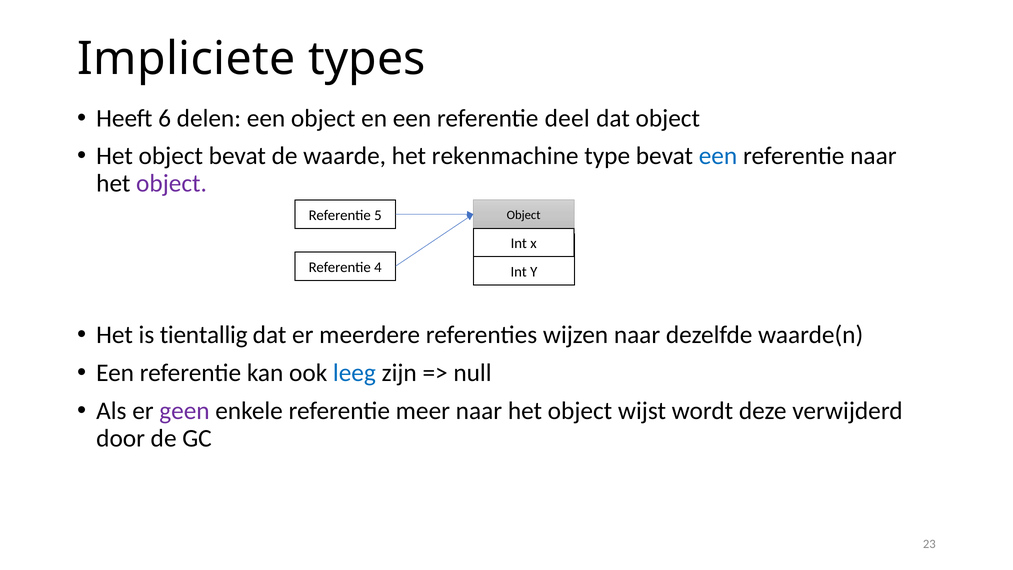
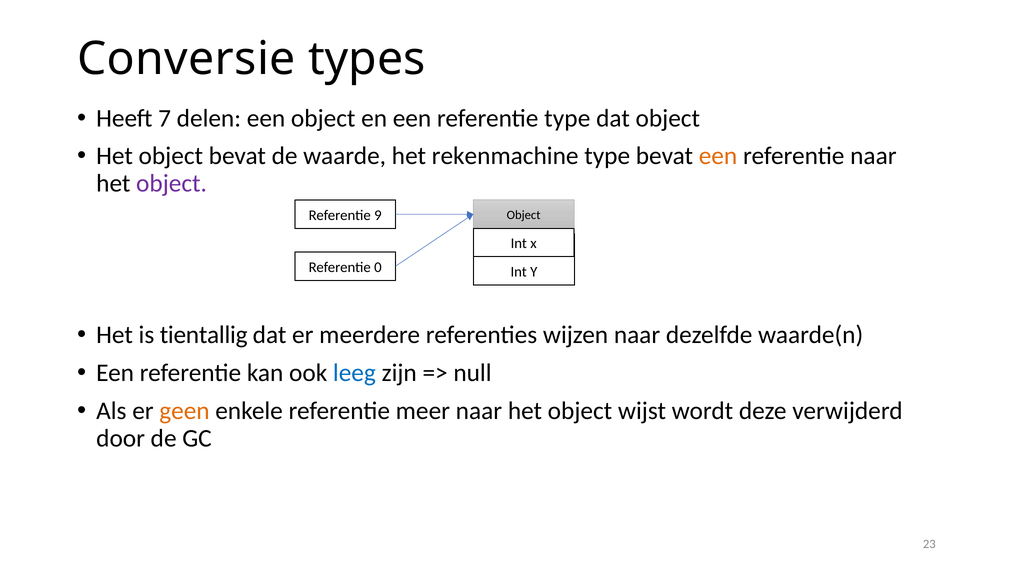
Impliciete: Impliciete -> Conversie
6: 6 -> 7
referentie deel: deel -> type
een at (718, 156) colour: blue -> orange
5: 5 -> 9
4: 4 -> 0
geen colour: purple -> orange
